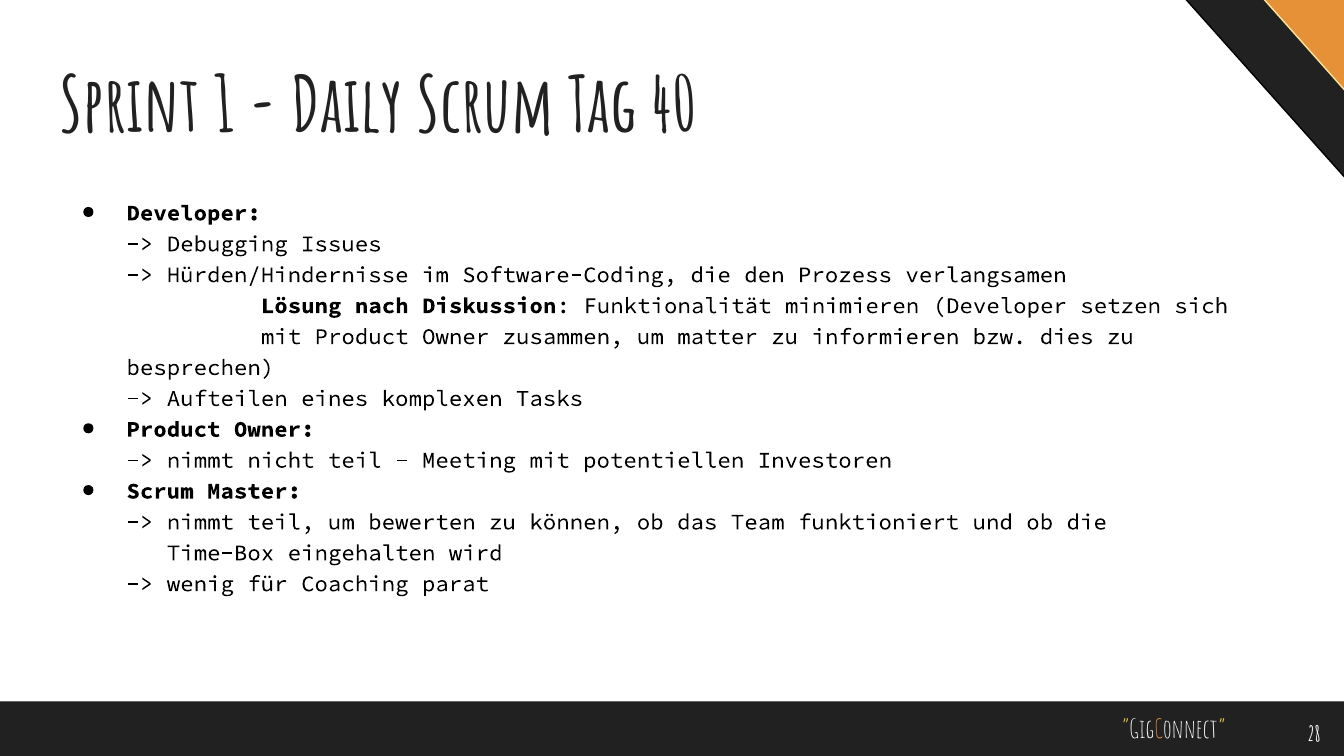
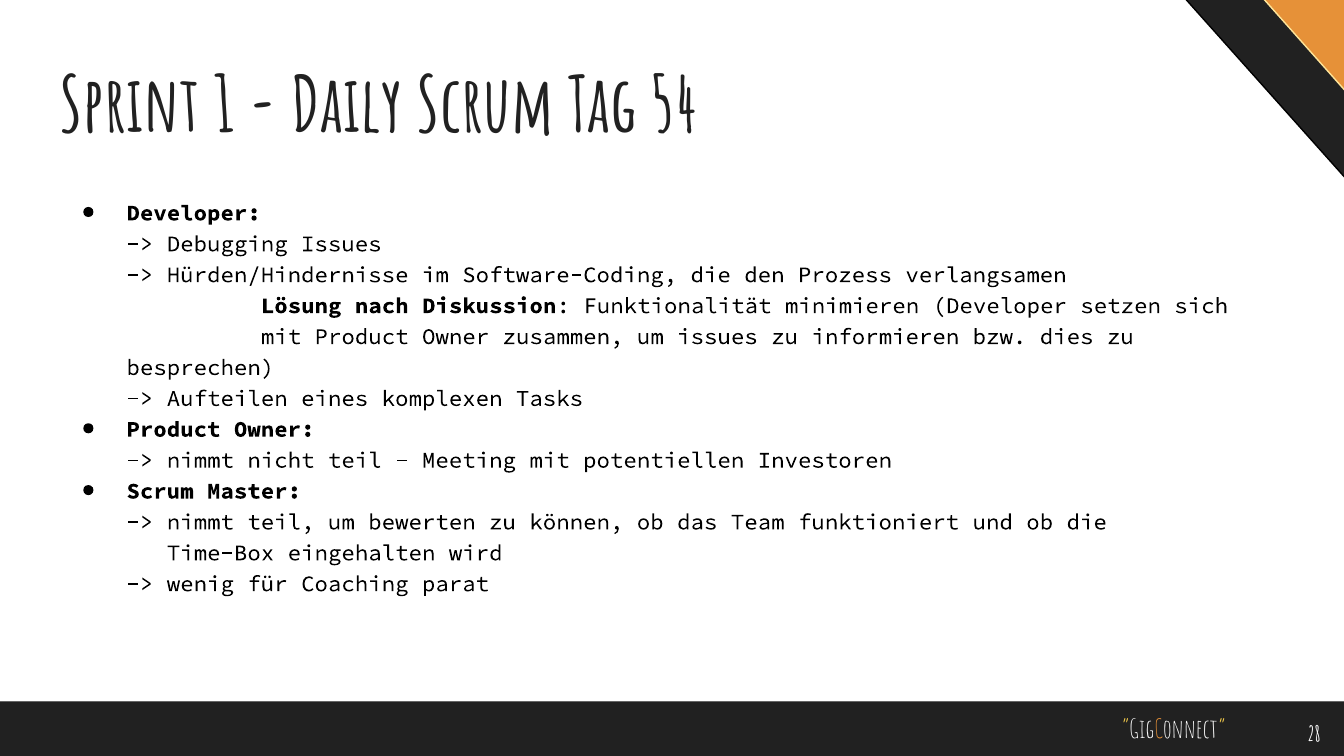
40: 40 -> 54
um matter: matter -> issues
